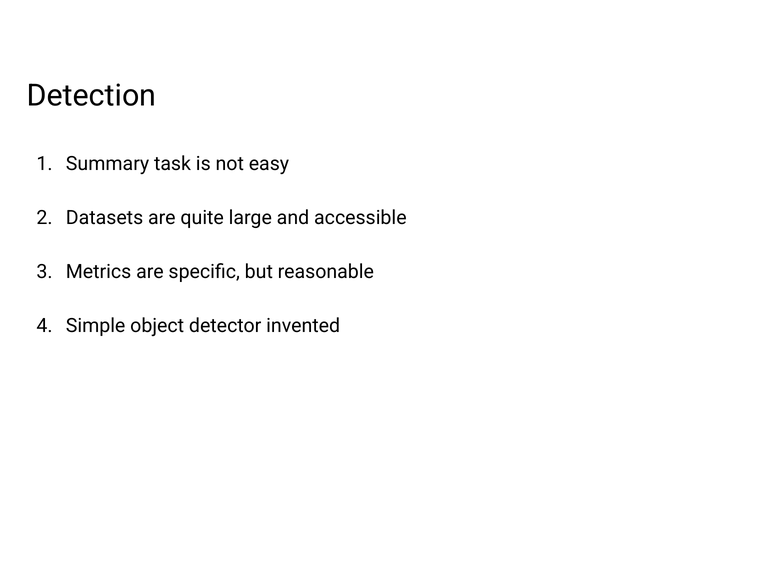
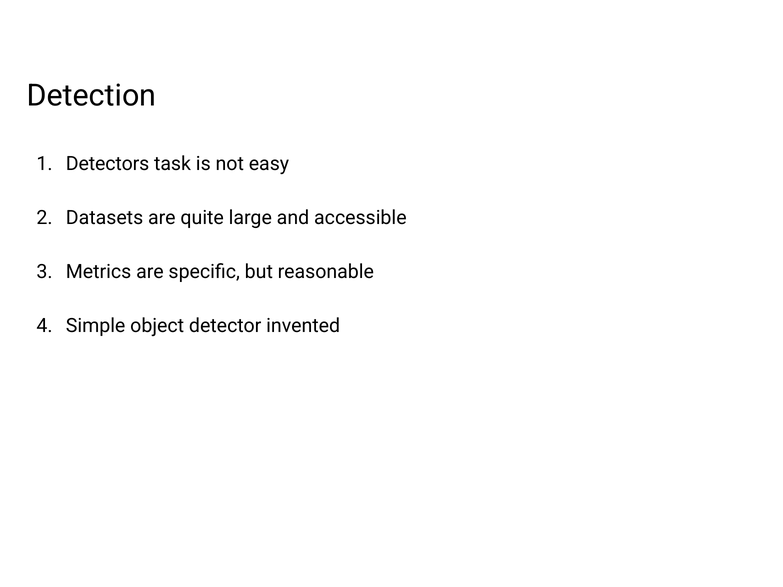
Summary: Summary -> Detectors
